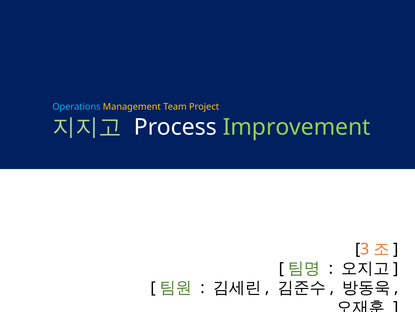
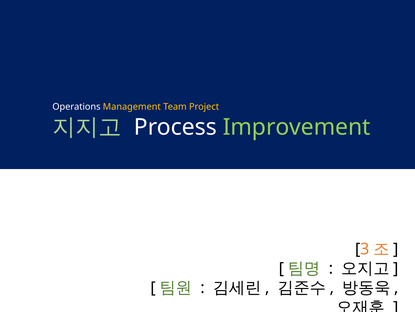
Operations colour: light blue -> white
